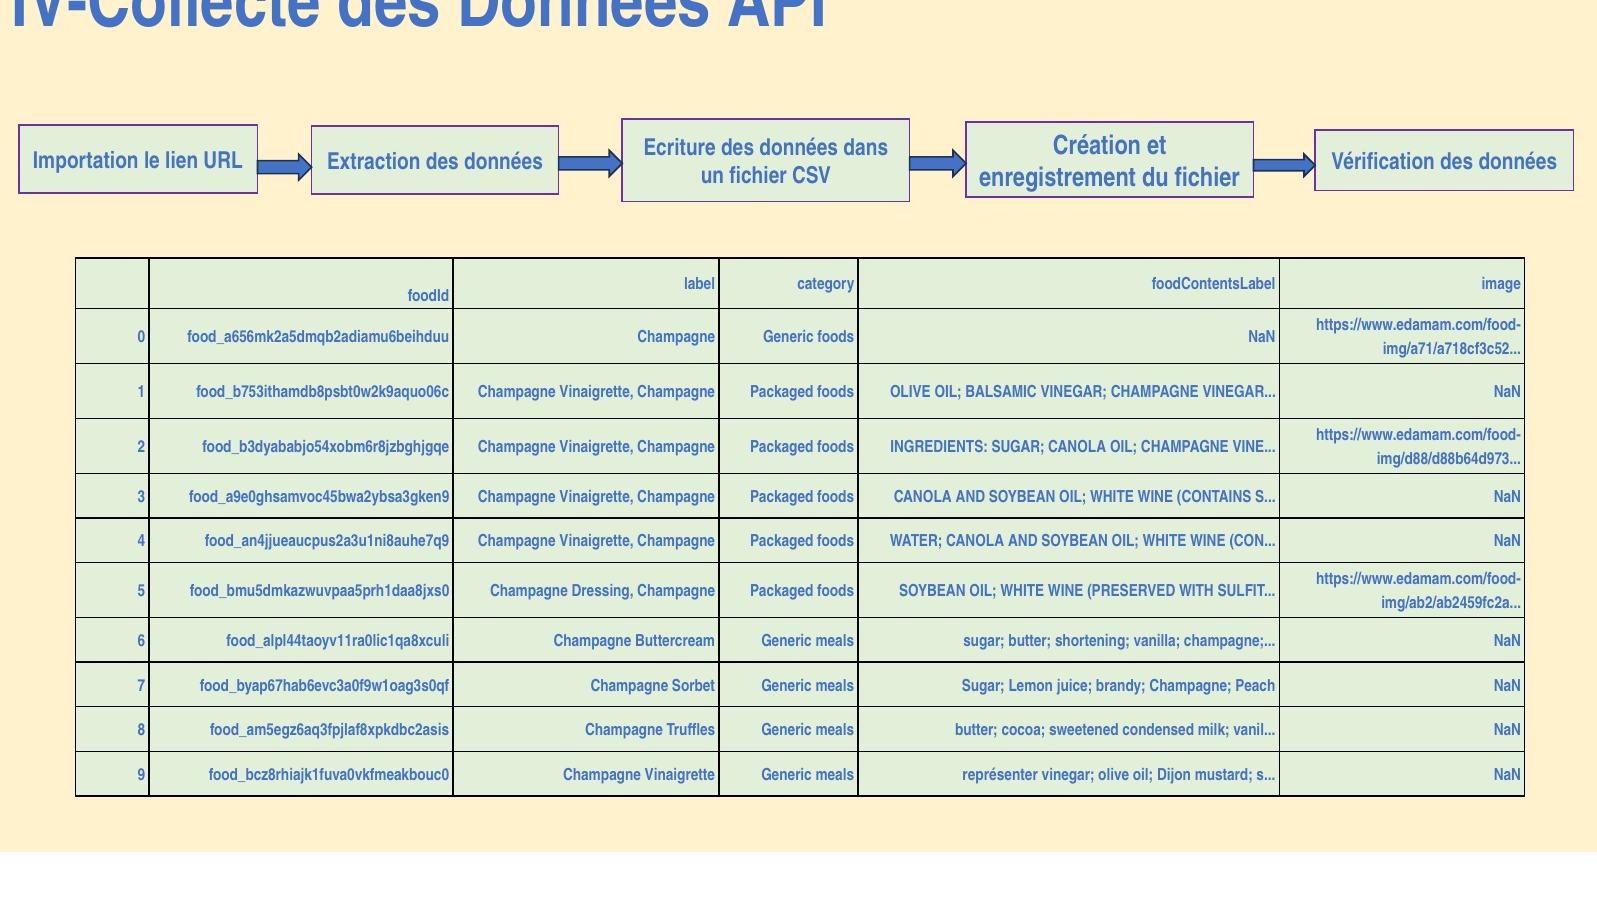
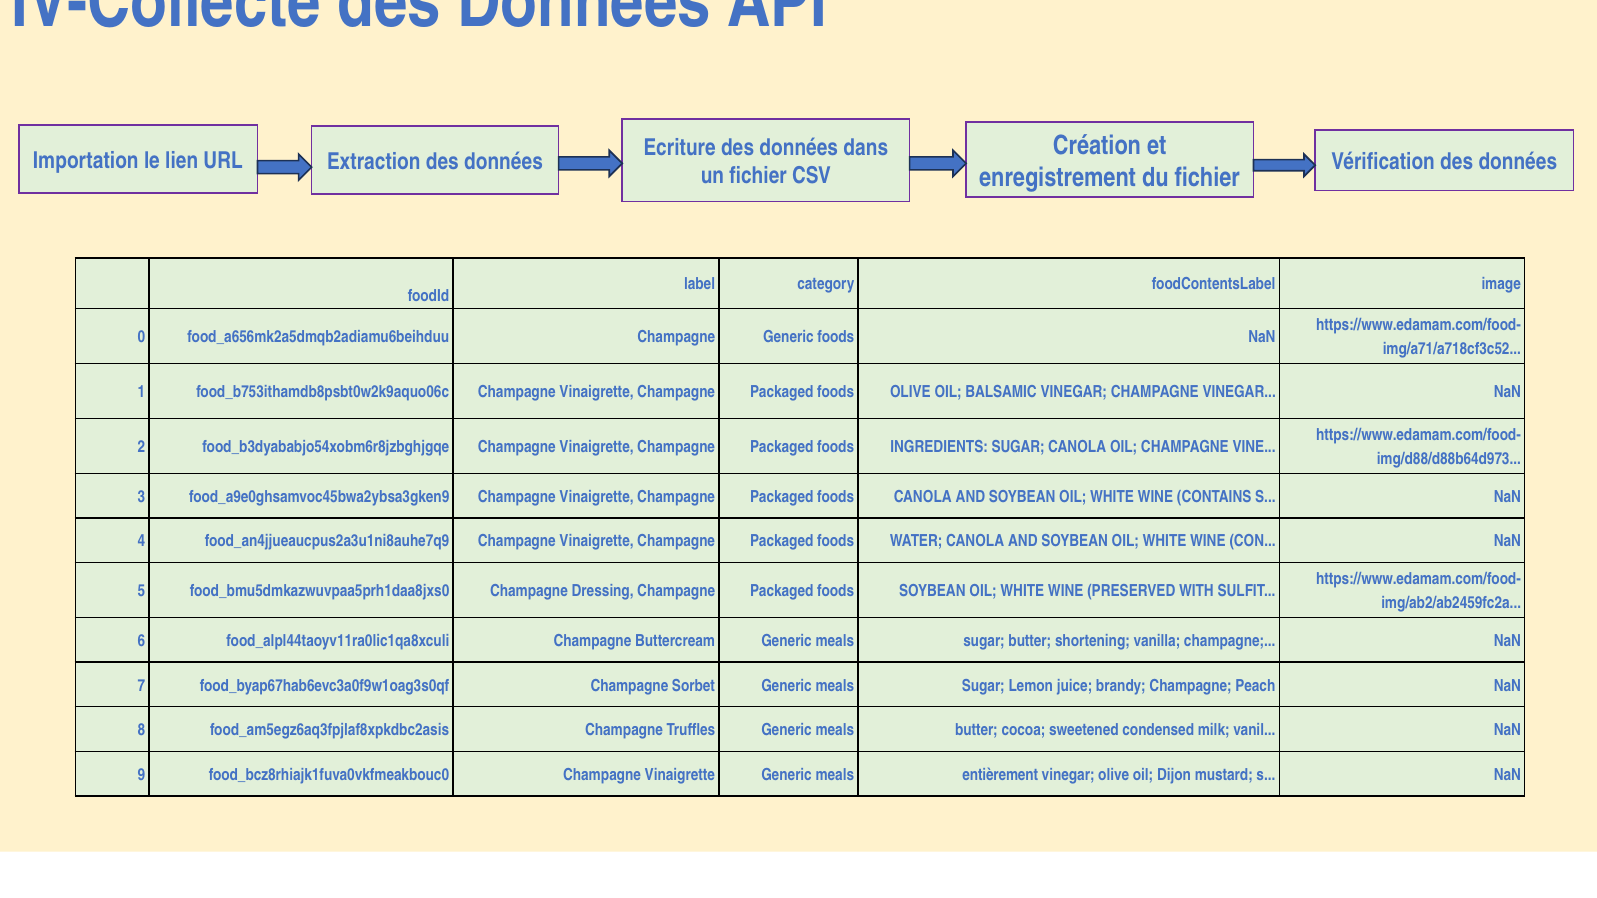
représenter: représenter -> entièrement
